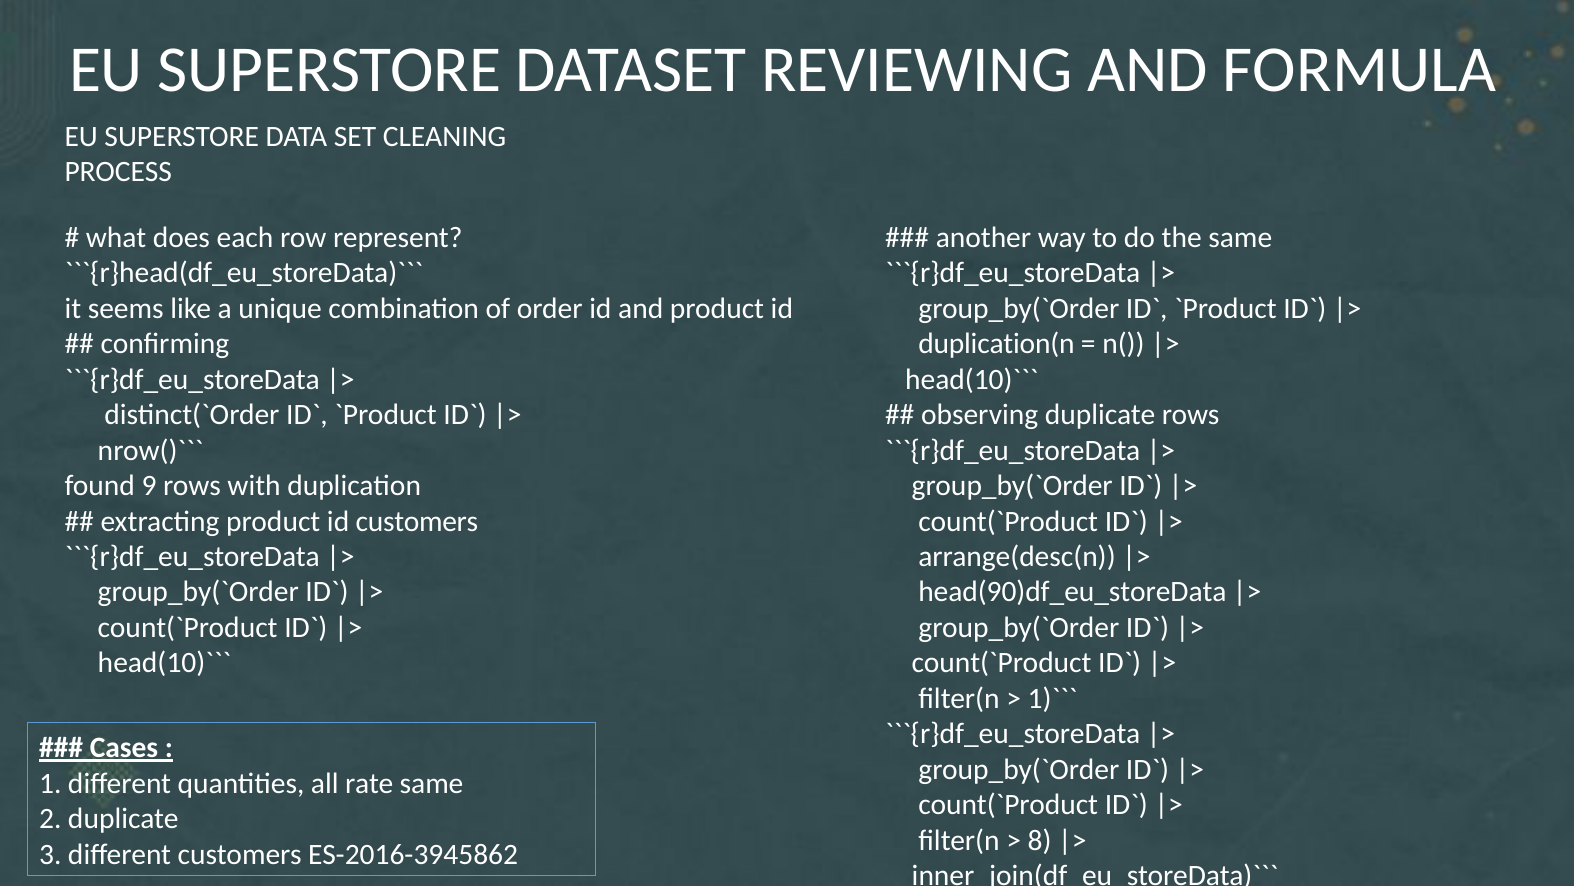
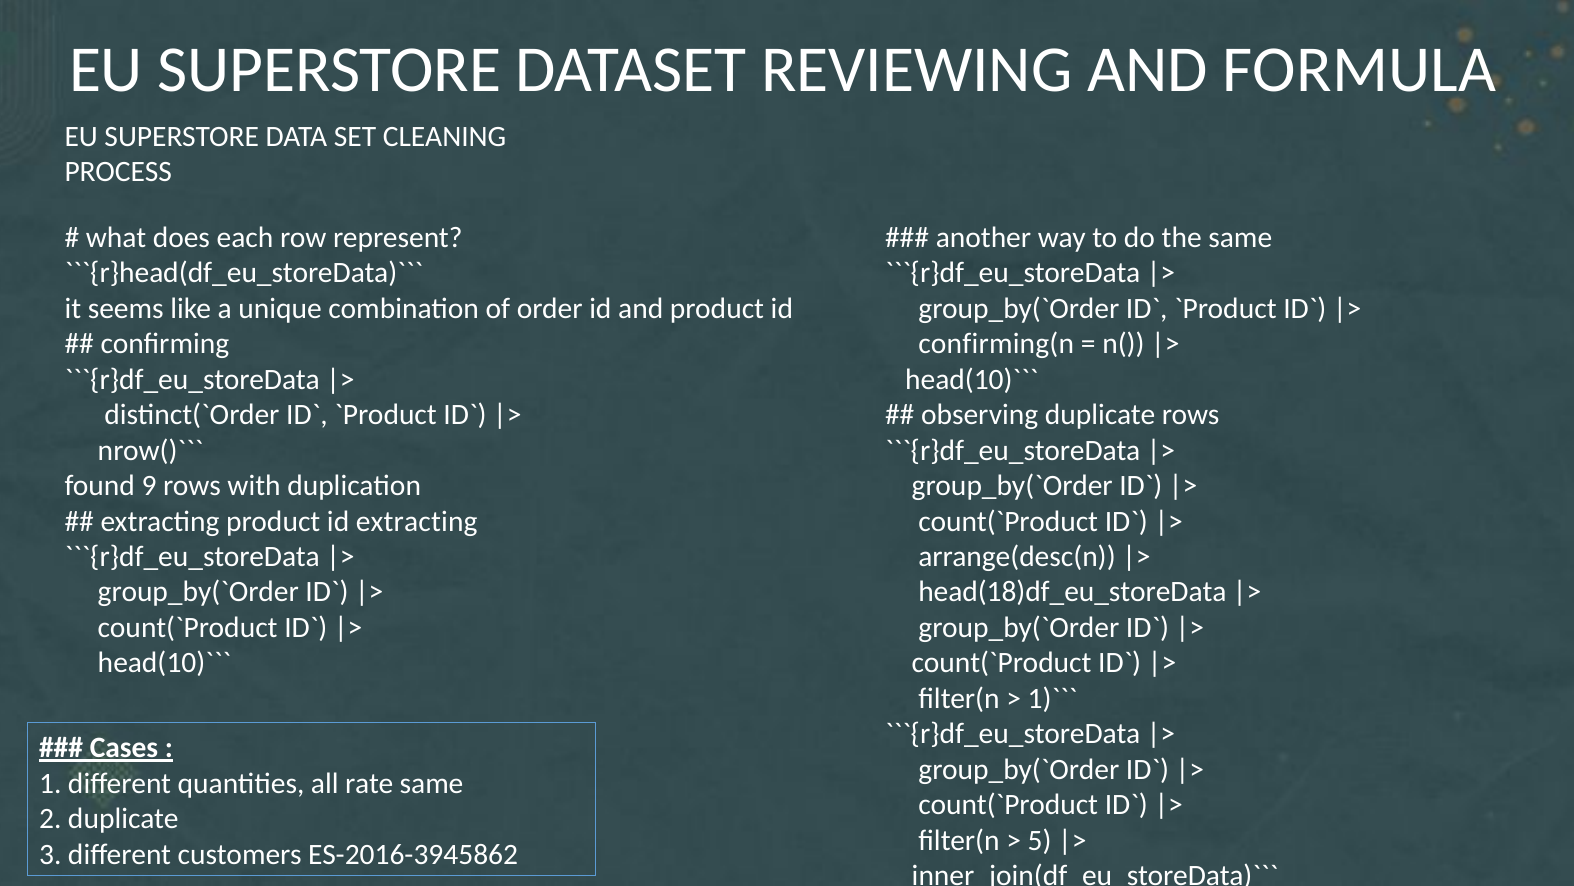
duplication(n: duplication(n -> confirming(n
id customers: customers -> extracting
head(90)df_eu_storeData: head(90)df_eu_storeData -> head(18)df_eu_storeData
8: 8 -> 5
